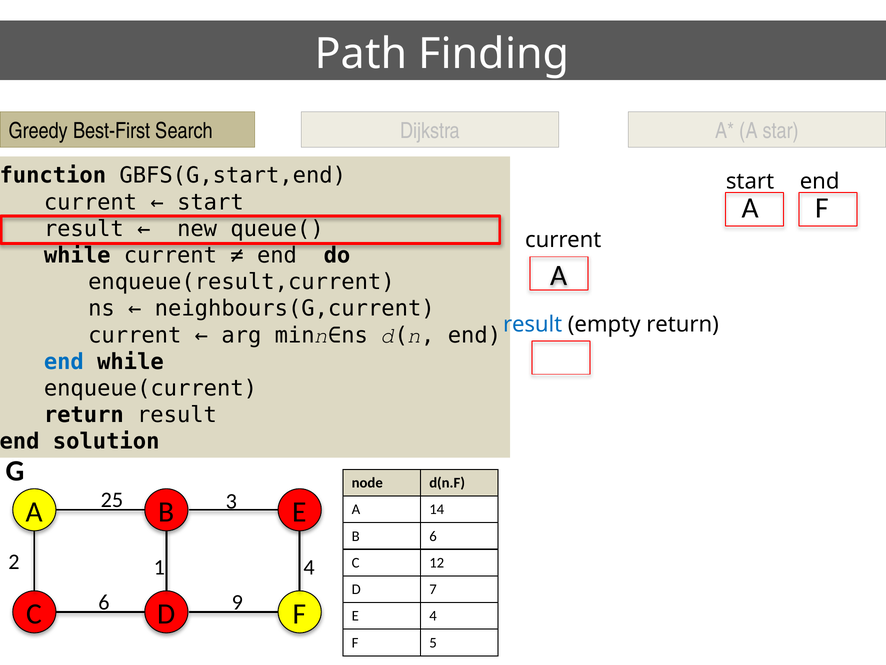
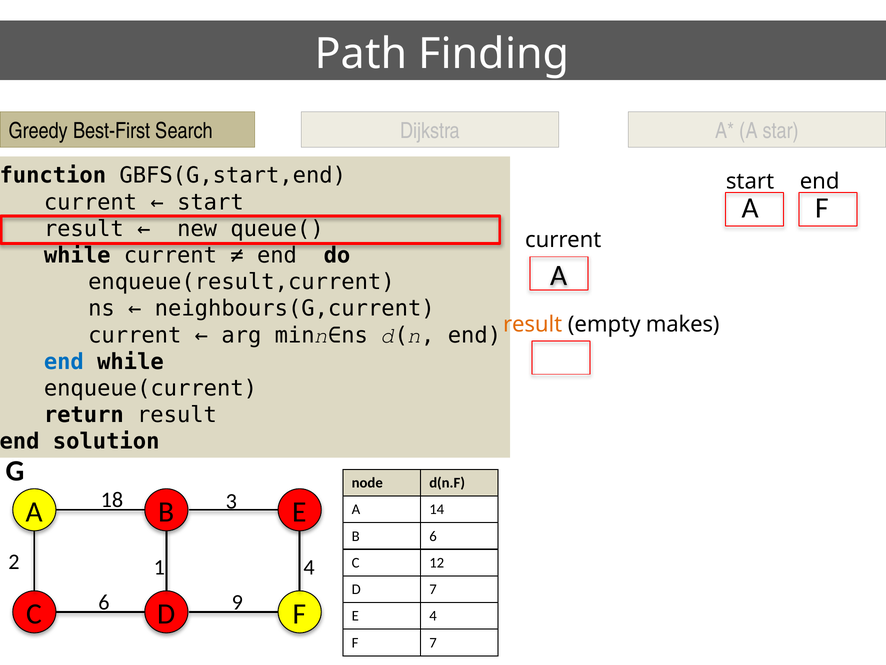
result at (533, 324) colour: blue -> orange
empty return: return -> makes
25: 25 -> 18
F 5: 5 -> 7
